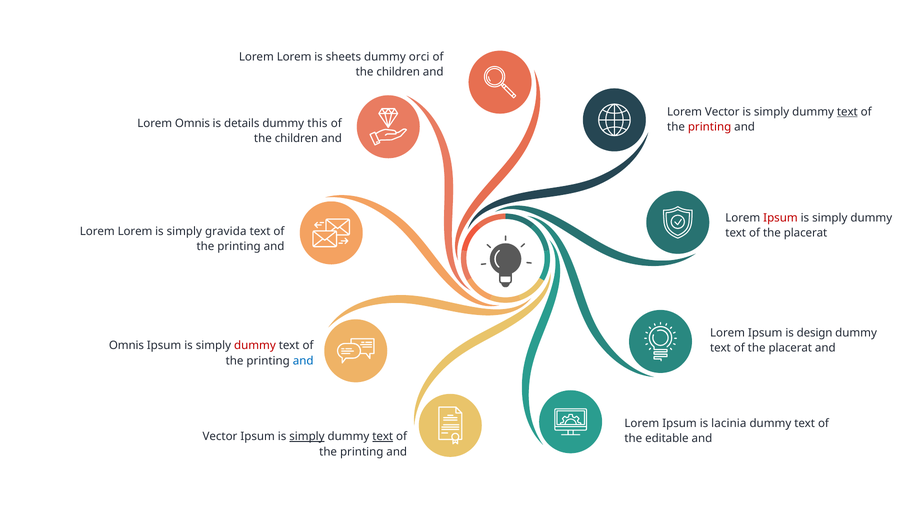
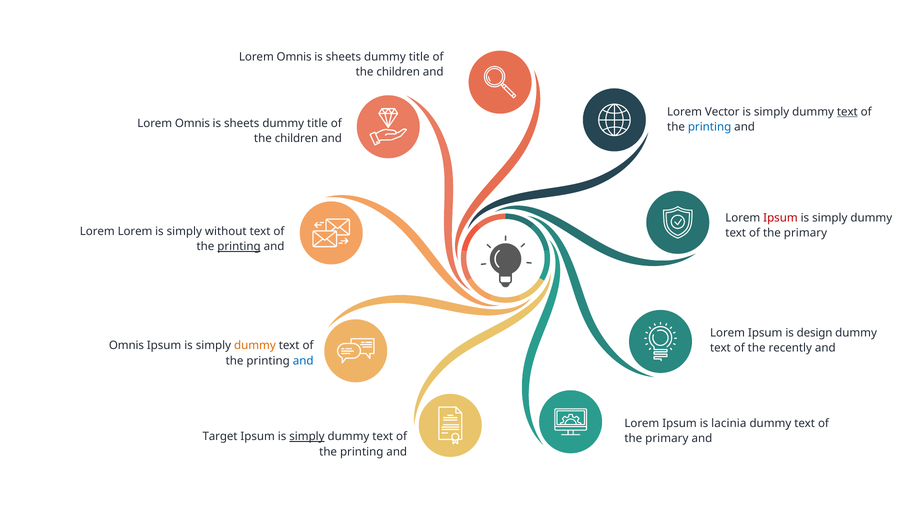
Lorem at (294, 57): Lorem -> Omnis
orci at (419, 57): orci -> title
details at (242, 123): details -> sheets
this at (317, 123): this -> title
printing at (710, 127) colour: red -> blue
gravida: gravida -> without
placerat at (806, 233): placerat -> primary
printing at (239, 246) underline: none -> present
dummy at (255, 345) colour: red -> orange
placerat at (790, 348): placerat -> recently
Vector at (220, 436): Vector -> Target
text at (383, 436) underline: present -> none
editable at (667, 438): editable -> primary
